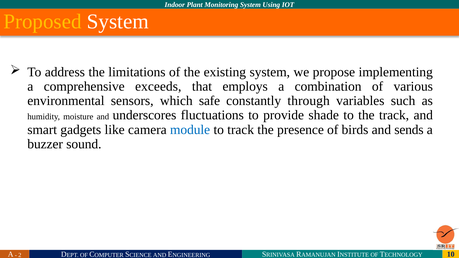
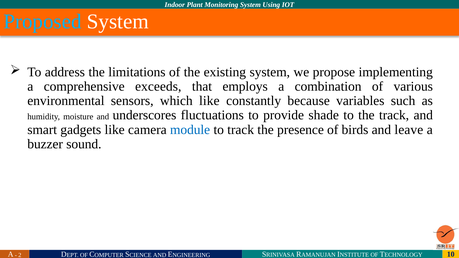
Proposed colour: yellow -> light blue
which safe: safe -> like
through: through -> because
sends: sends -> leave
